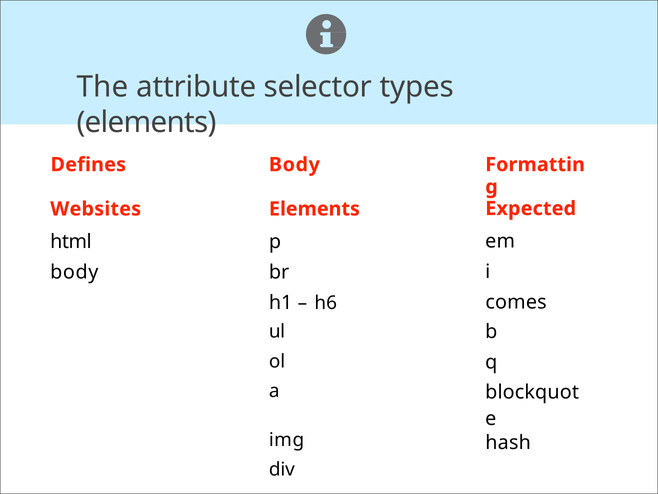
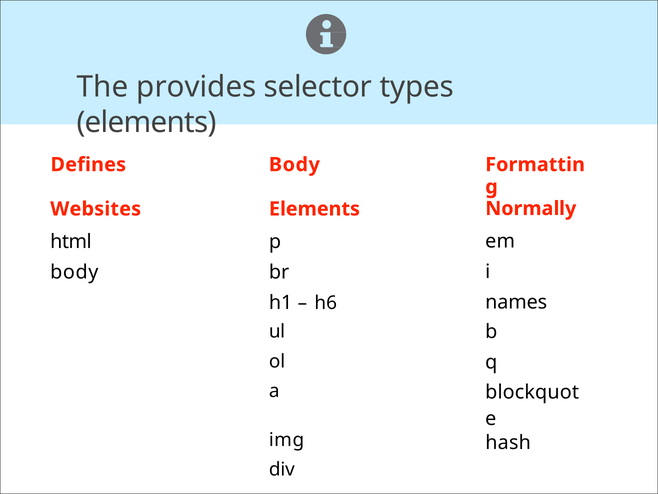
attribute: attribute -> provides
Expected: Expected -> Normally
comes: comes -> names
